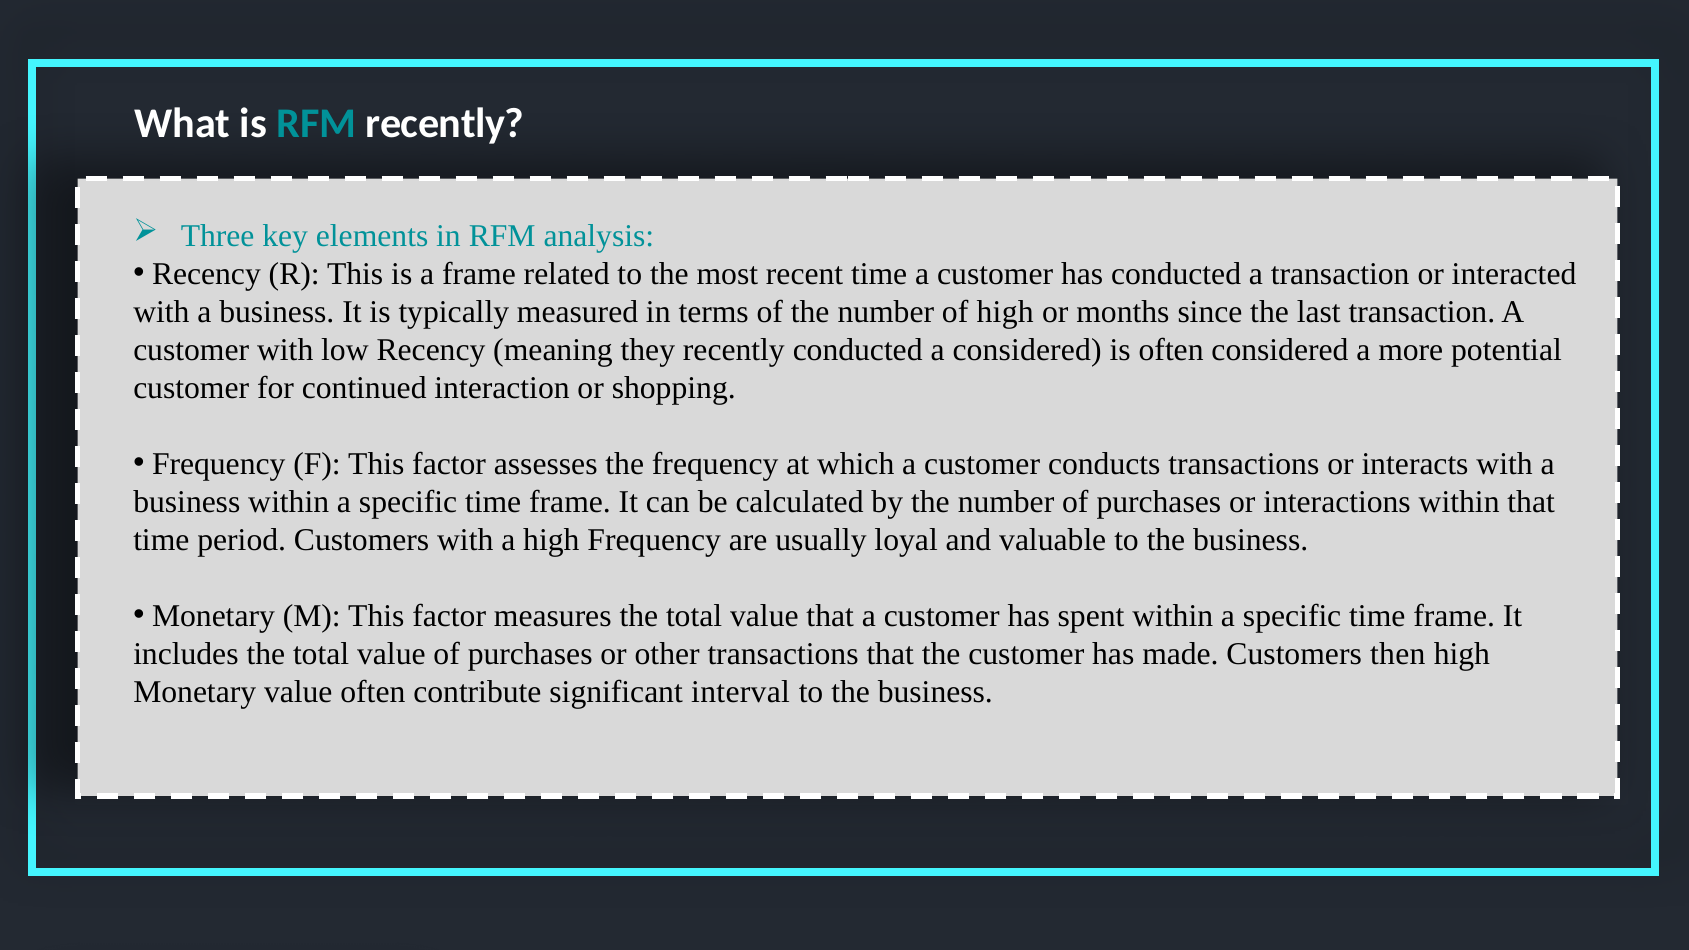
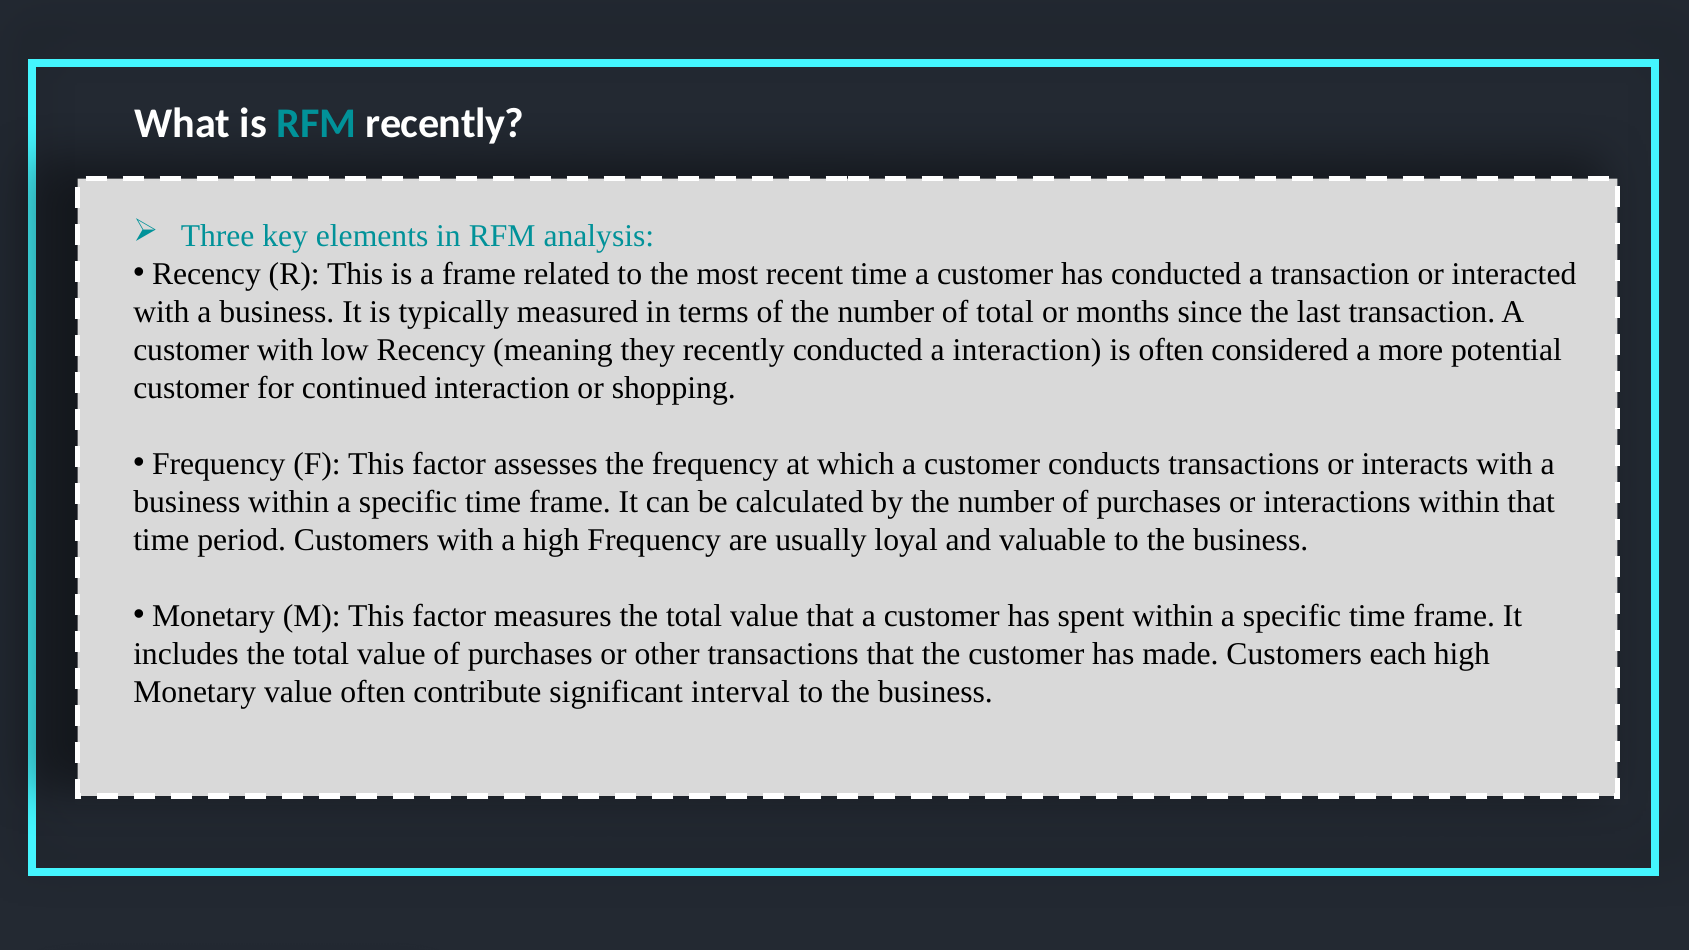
of high: high -> total
a considered: considered -> interaction
then: then -> each
